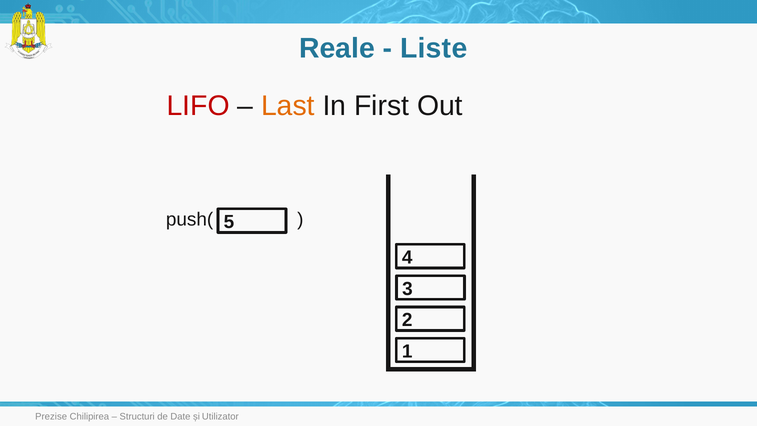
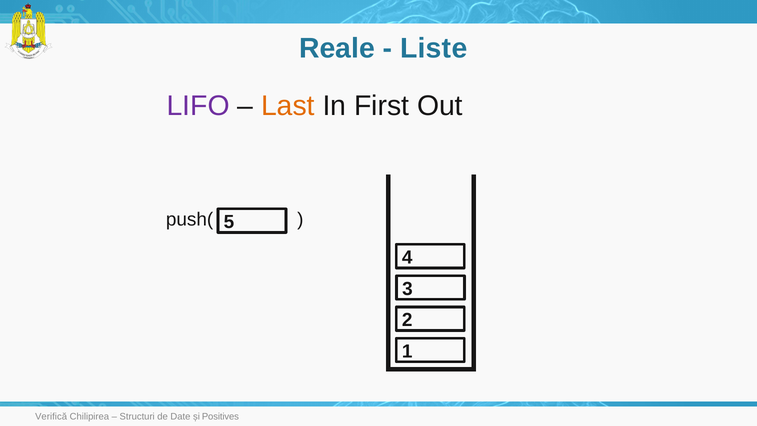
LIFO colour: red -> purple
Prezise: Prezise -> Verifică
Utilizator: Utilizator -> Positives
